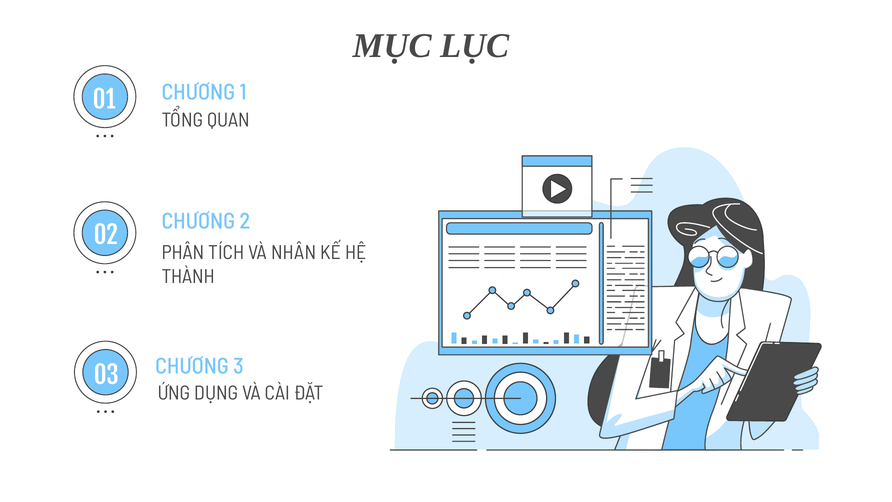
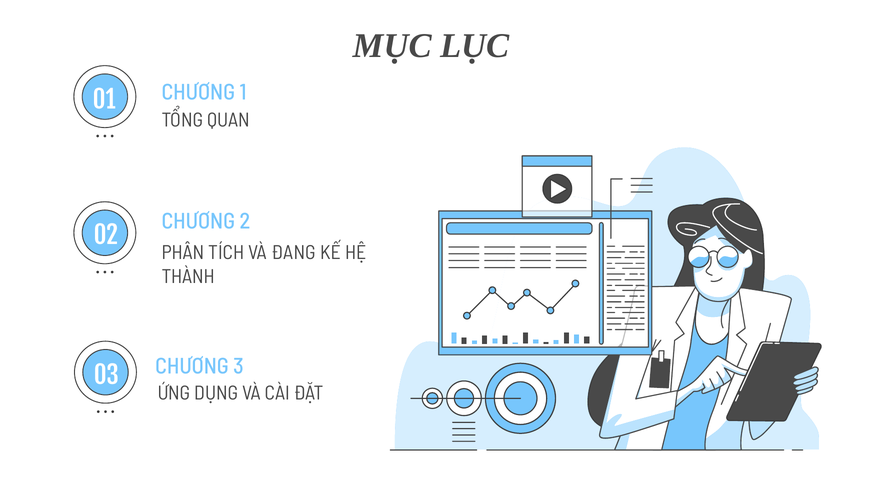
NHÂN: NHÂN -> ĐANG
